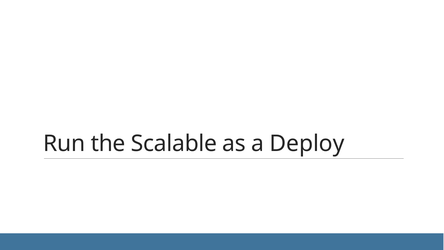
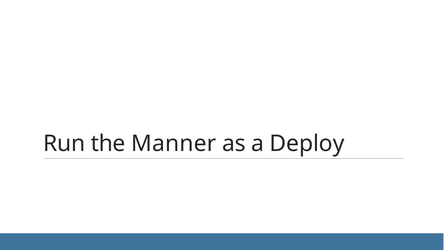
Scalable: Scalable -> Manner
